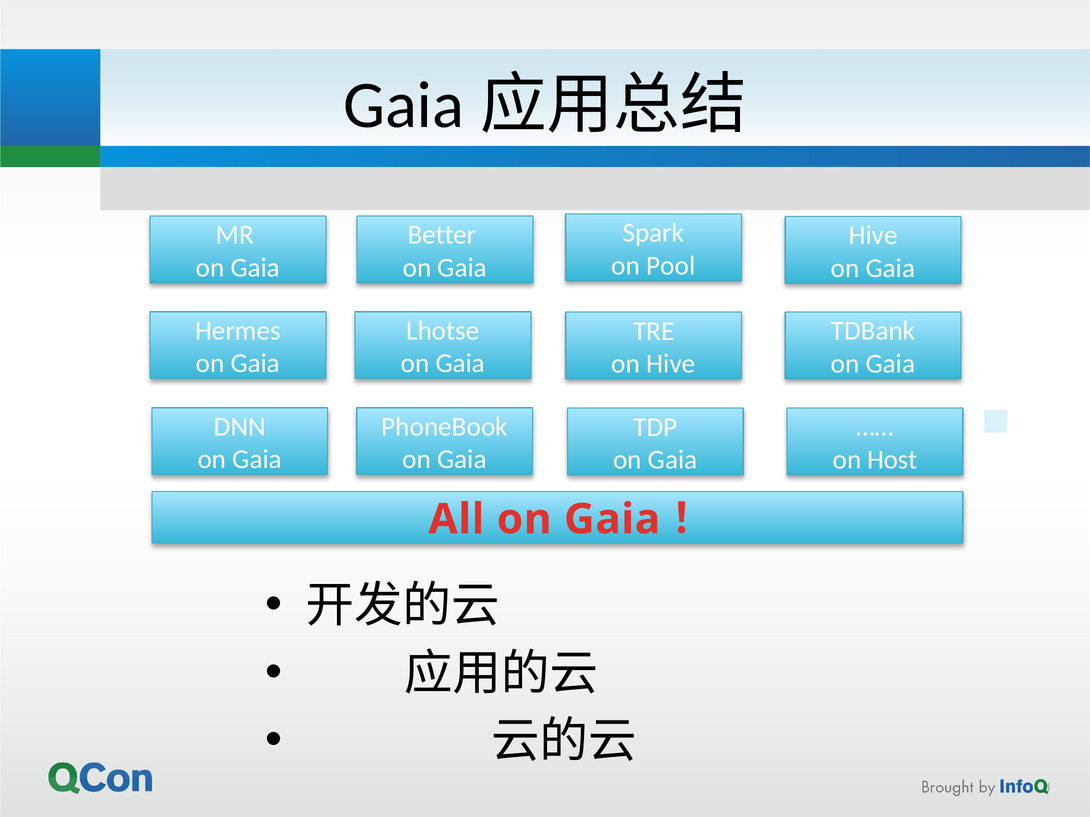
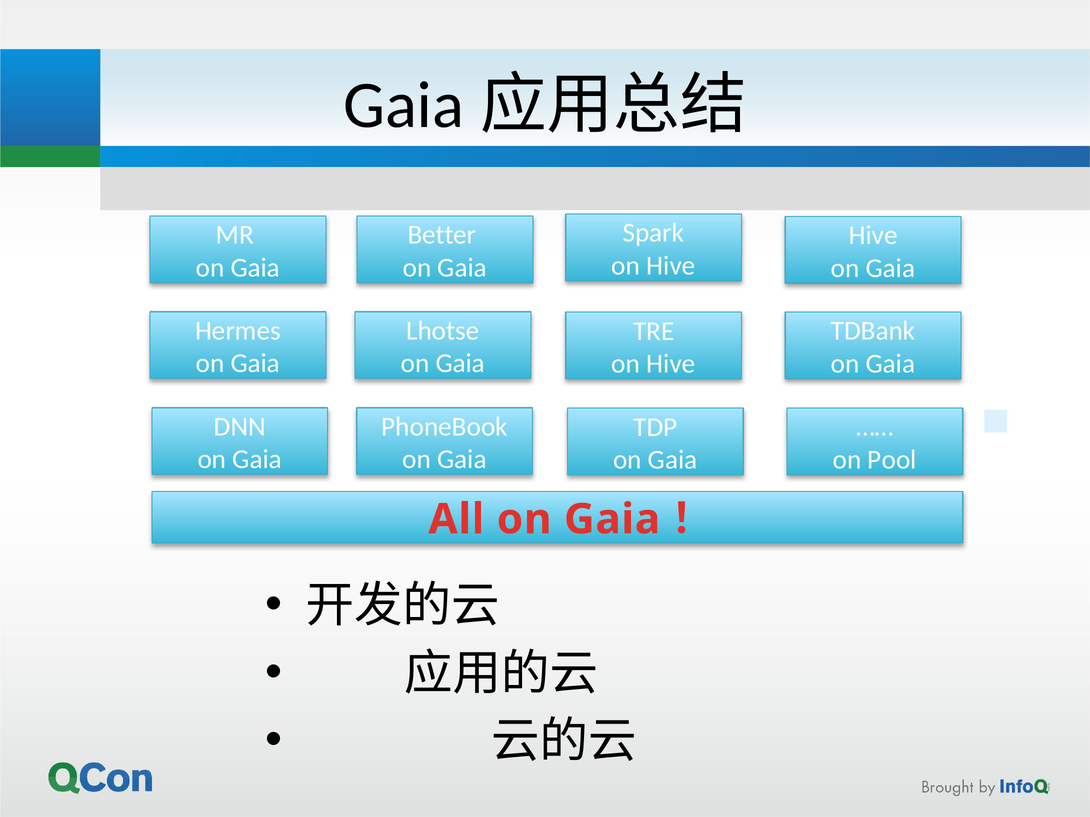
Pool at (671, 266): Pool -> Hive
Host: Host -> Pool
